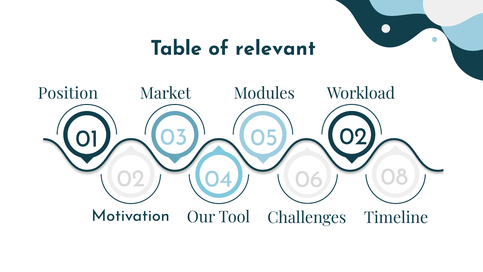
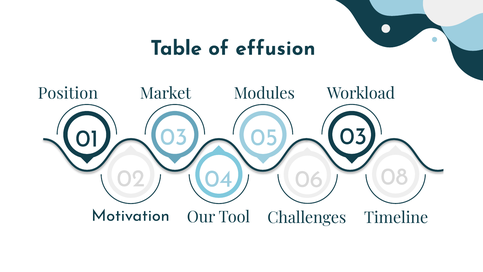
relevant: relevant -> effusion
05 02: 02 -> 03
